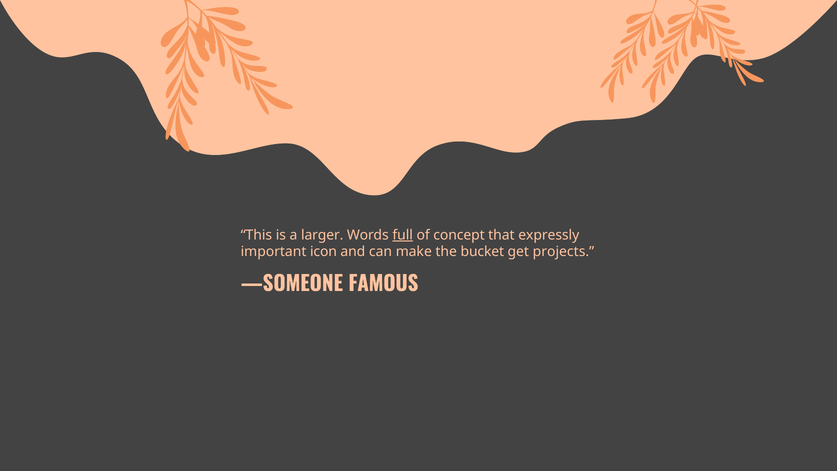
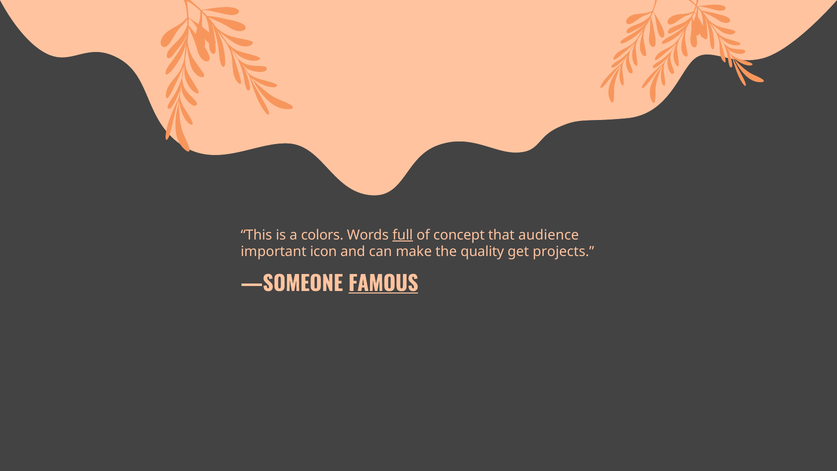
larger: larger -> colors
expressly: expressly -> audience
bucket: bucket -> quality
FAMOUS underline: none -> present
